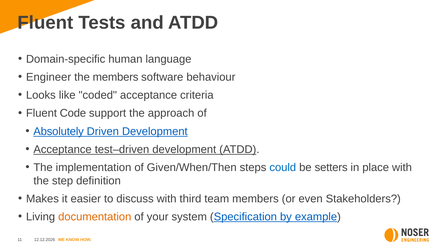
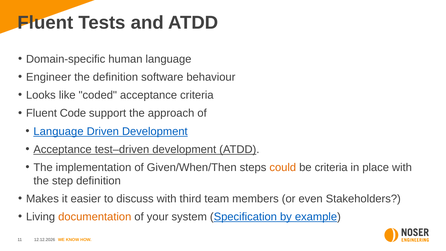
the members: members -> definition
Absolutely at (59, 131): Absolutely -> Language
could colour: blue -> orange
be setters: setters -> criteria
